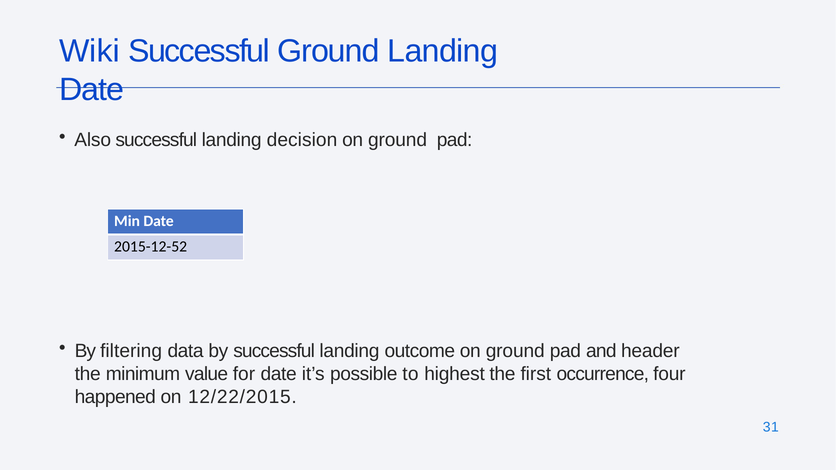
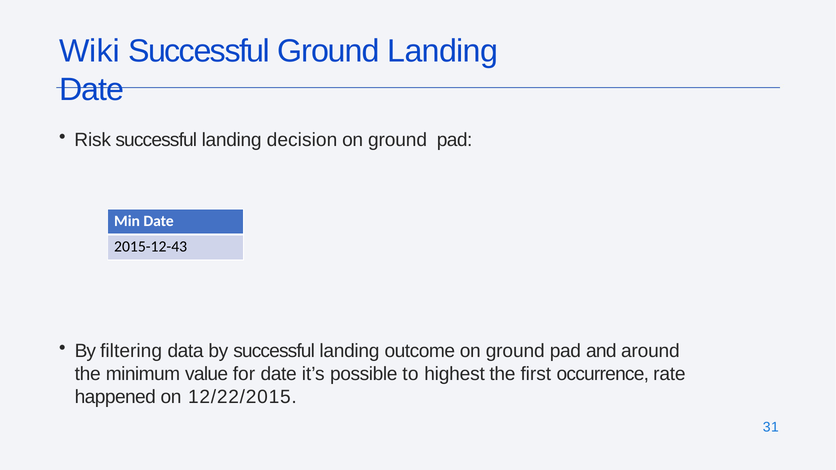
Also: Also -> Risk
2015-12-52: 2015-12-52 -> 2015-12-43
header: header -> around
four: four -> rate
